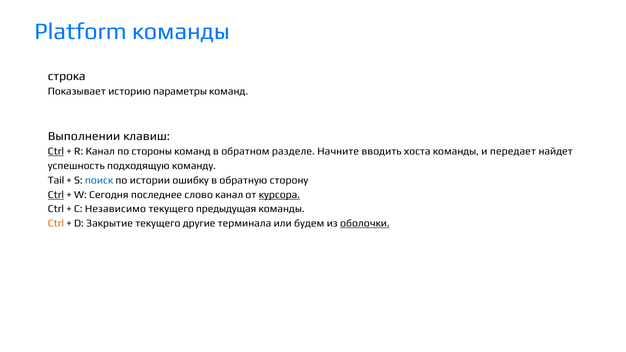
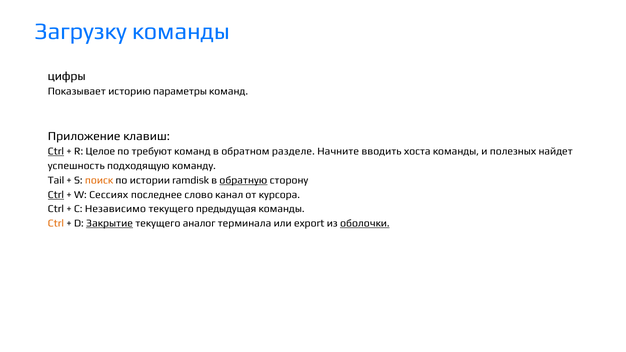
Platform: Platform -> Загрузку
строка: строка -> цифры
Выполнении: Выполнении -> Приложение
R Канал: Канал -> Целое
стороны: стороны -> требуют
передает: передает -> полезных
поиск colour: blue -> orange
ошибку: ошибку -> ramdisk
обратную underline: none -> present
Сегодня: Сегодня -> Сессиях
курсора underline: present -> none
Закрытие underline: none -> present
другие: другие -> аналог
будем: будем -> export
